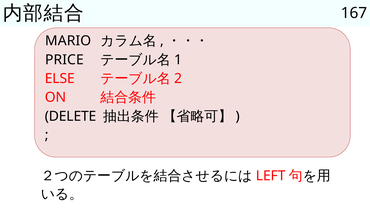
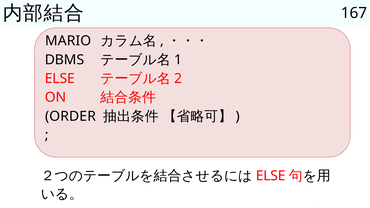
PRICE: PRICE -> DBMS
DELETE: DELETE -> ORDER
LEFT at (271, 176): LEFT -> ELSE
